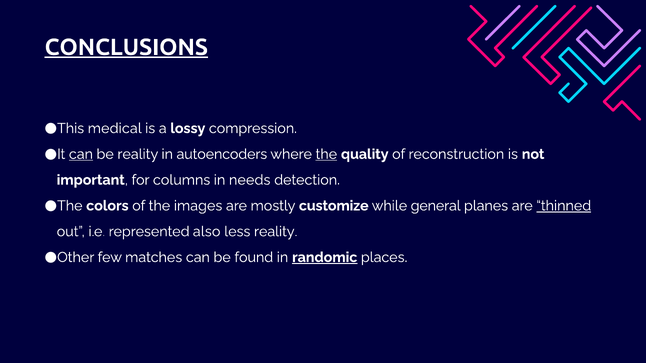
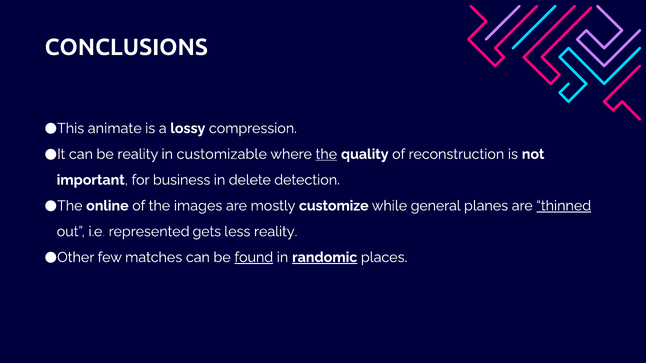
CONCLUSIONS underline: present -> none
medical: medical -> animate
can at (81, 154) underline: present -> none
autoencoders: autoencoders -> customizable
columns: columns -> business
needs: needs -> delete
colors: colors -> online
also: also -> gets
found underline: none -> present
